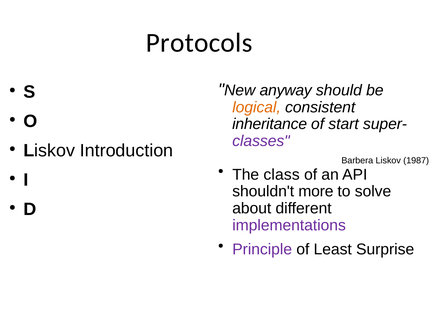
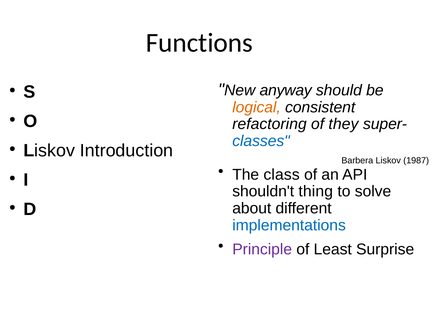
Protocols: Protocols -> Functions
inheritance: inheritance -> refactoring
start: start -> they
classes colour: purple -> blue
more: more -> thing
implementations colour: purple -> blue
